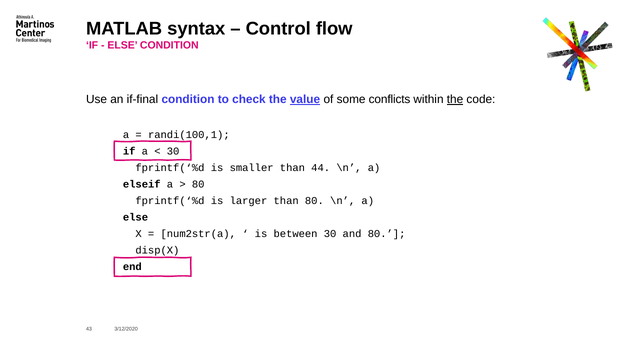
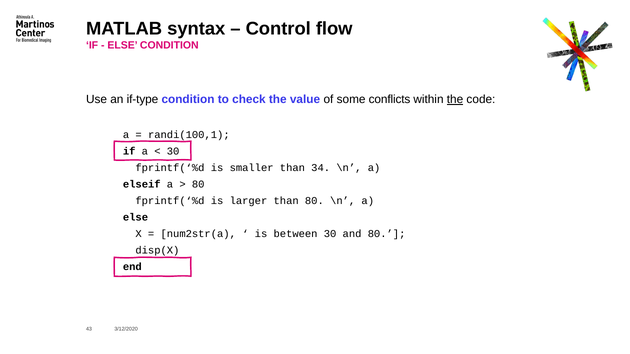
if-final: if-final -> if-type
value underline: present -> none
44: 44 -> 34
